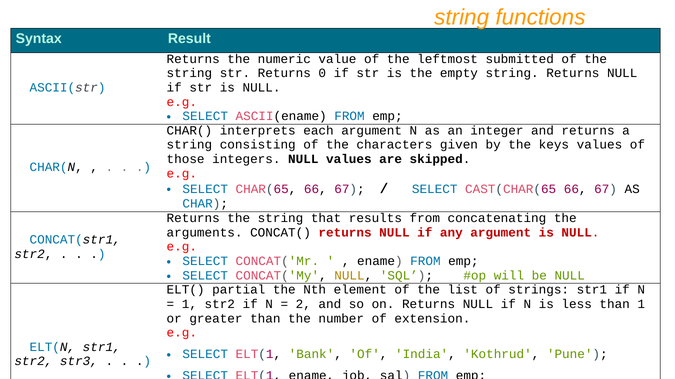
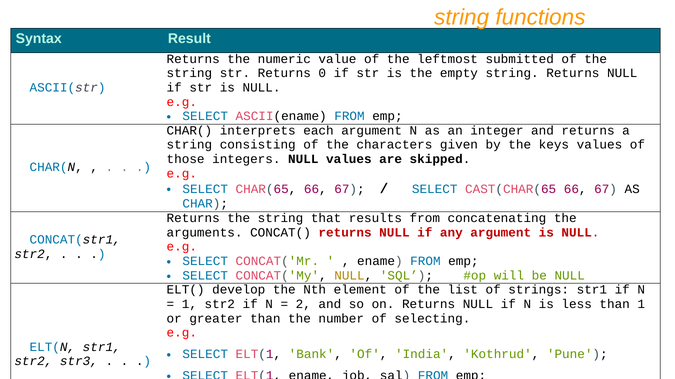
partial: partial -> develop
extension: extension -> selecting
